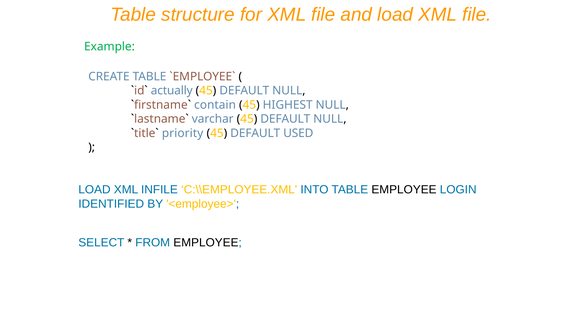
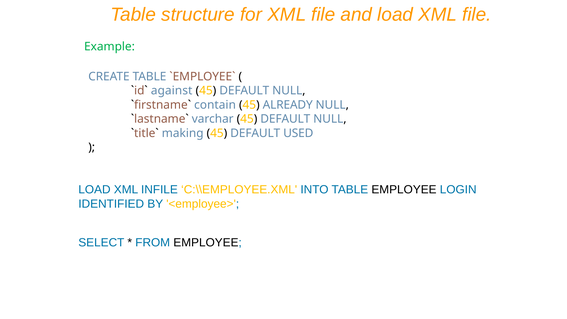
actually: actually -> against
HIGHEST: HIGHEST -> ALREADY
priority: priority -> making
